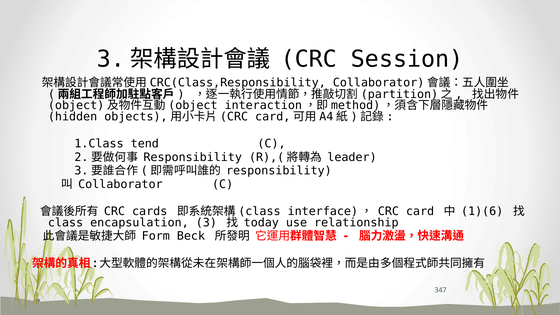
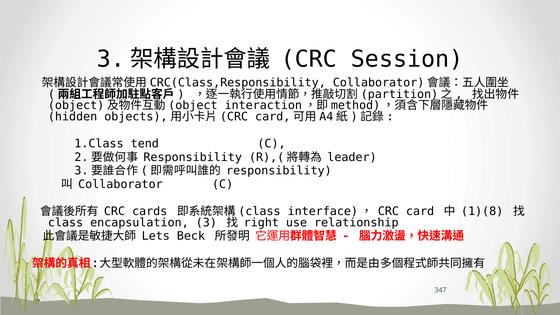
1)(6: 1)(6 -> 1)(8
today: today -> right
Form: Form -> Lets
